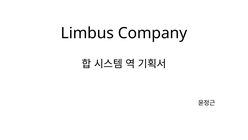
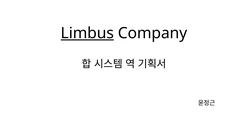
Limbus underline: none -> present
